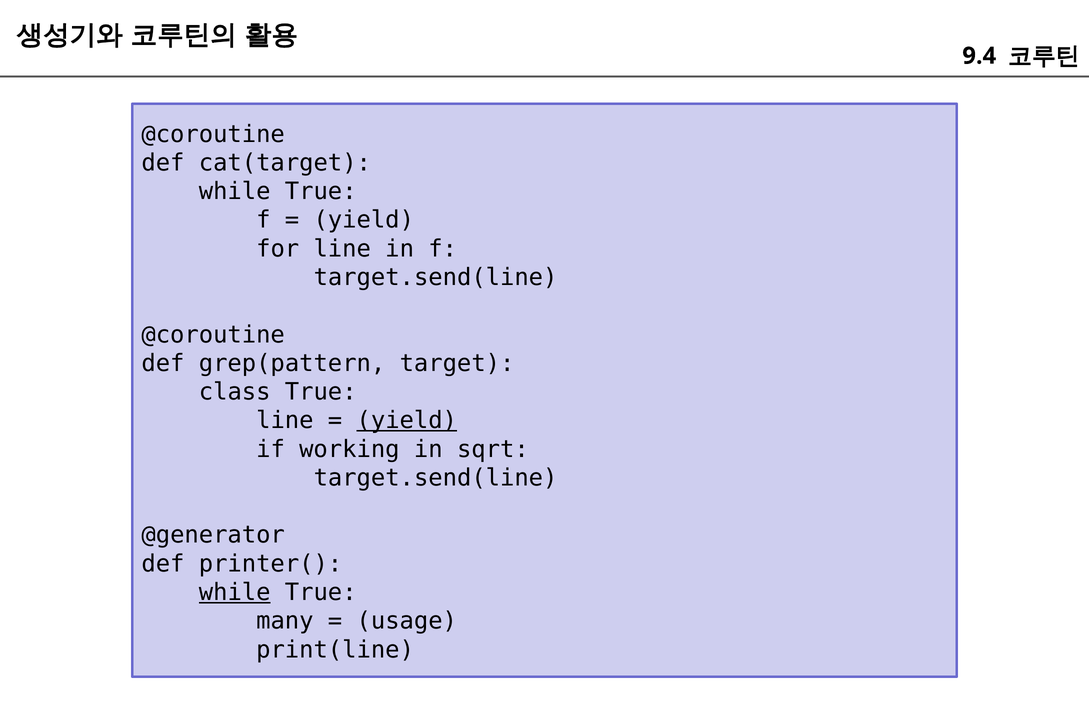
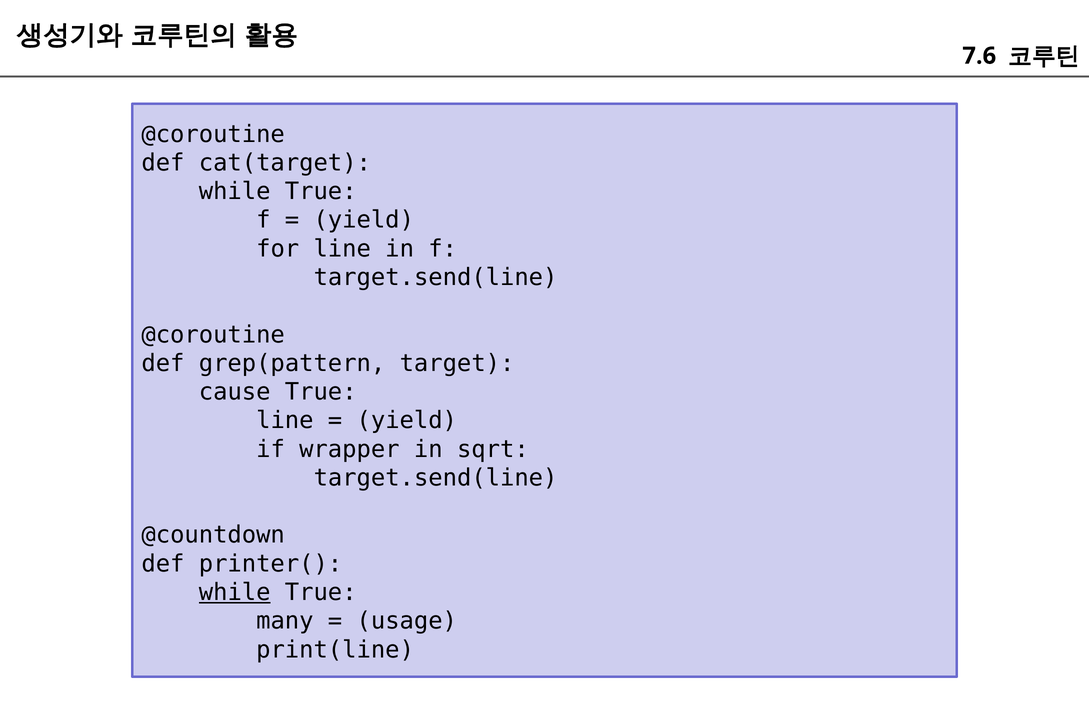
9.4: 9.4 -> 7.6
class: class -> cause
yield at (407, 420) underline: present -> none
working: working -> wrapper
@generator: @generator -> @countdown
